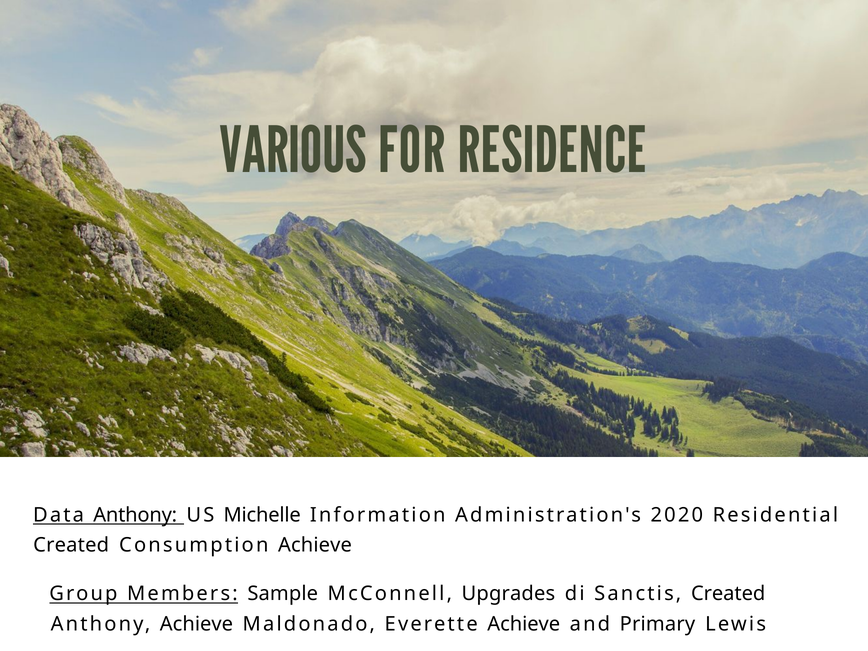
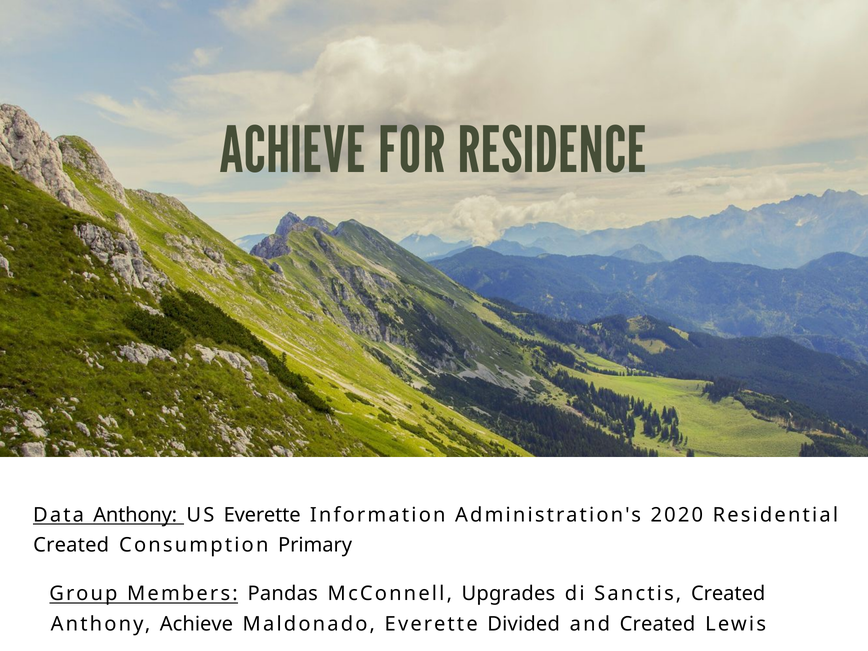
VARIOUS at (293, 151): VARIOUS -> ACHIEVE
US Michelle: Michelle -> Everette
Consumption Achieve: Achieve -> Primary
Sample: Sample -> Pandas
Everette Achieve: Achieve -> Divided
and Primary: Primary -> Created
